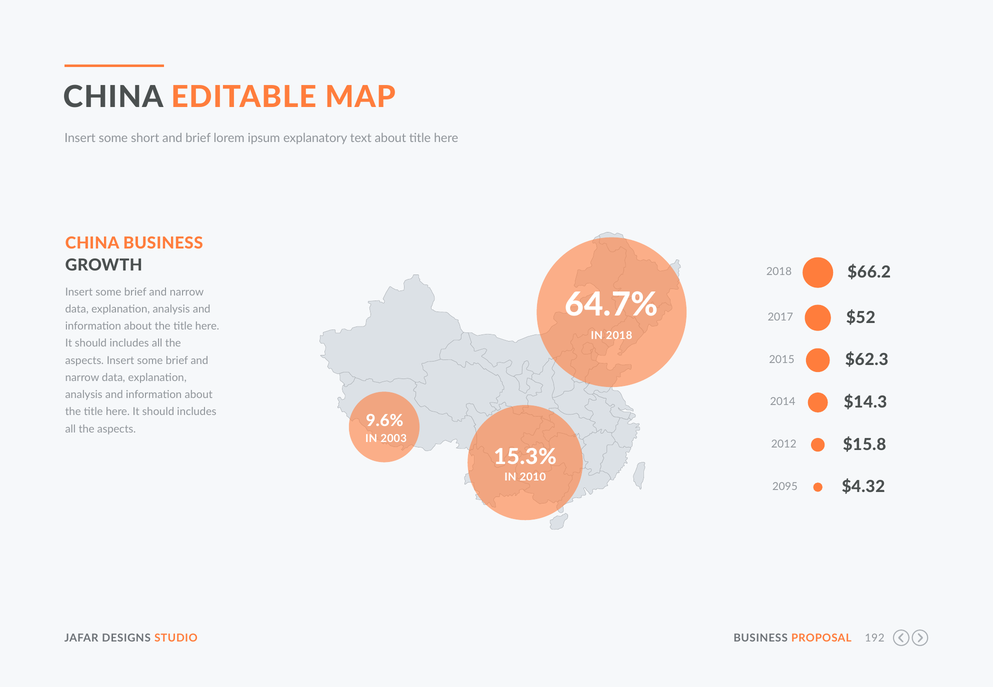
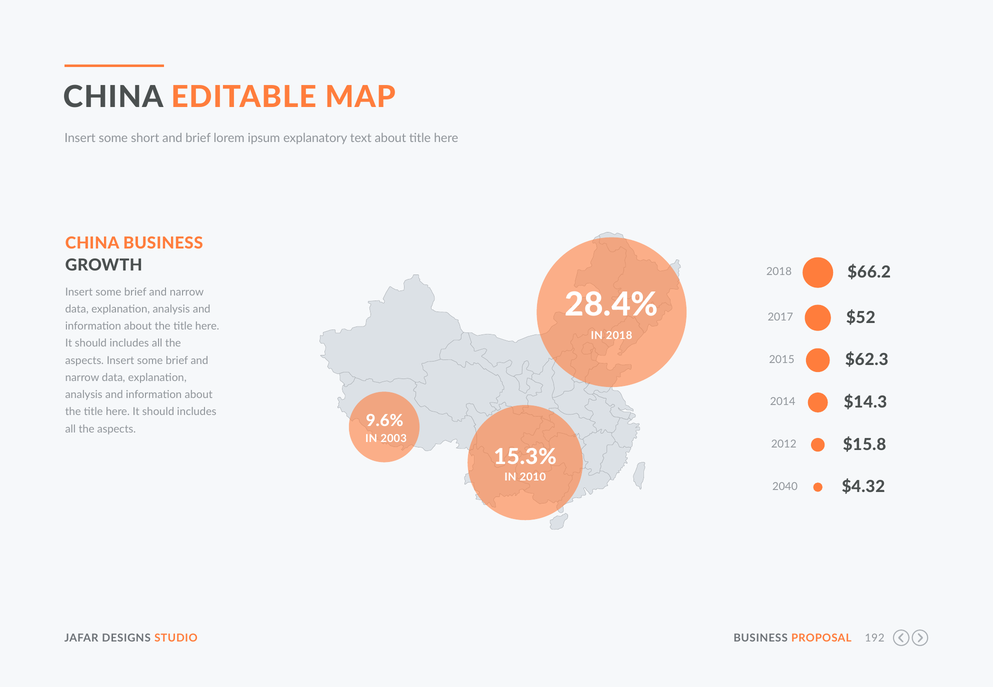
64.7%: 64.7% -> 28.4%
2095: 2095 -> 2040
